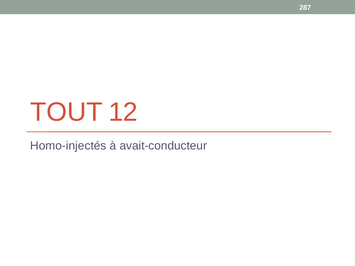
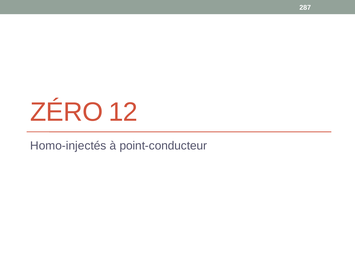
TOUT: TOUT -> ZÉRO
avait-conducteur: avait-conducteur -> point-conducteur
